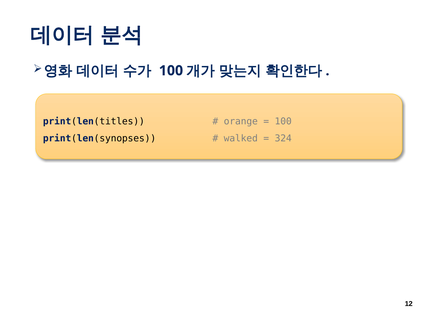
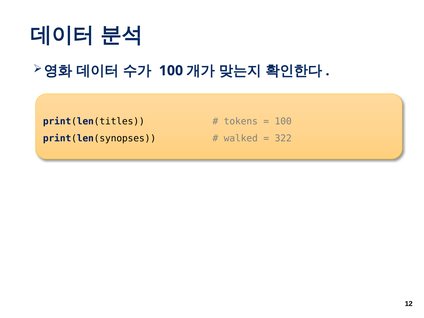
orange: orange -> tokens
324: 324 -> 322
